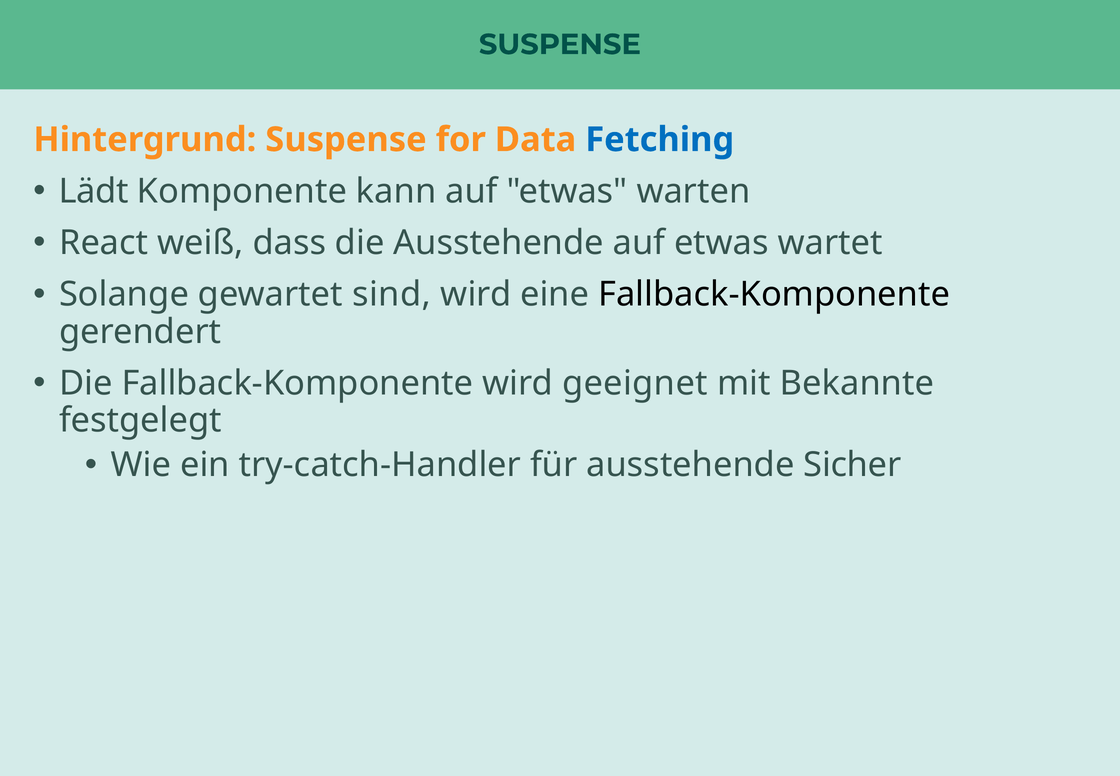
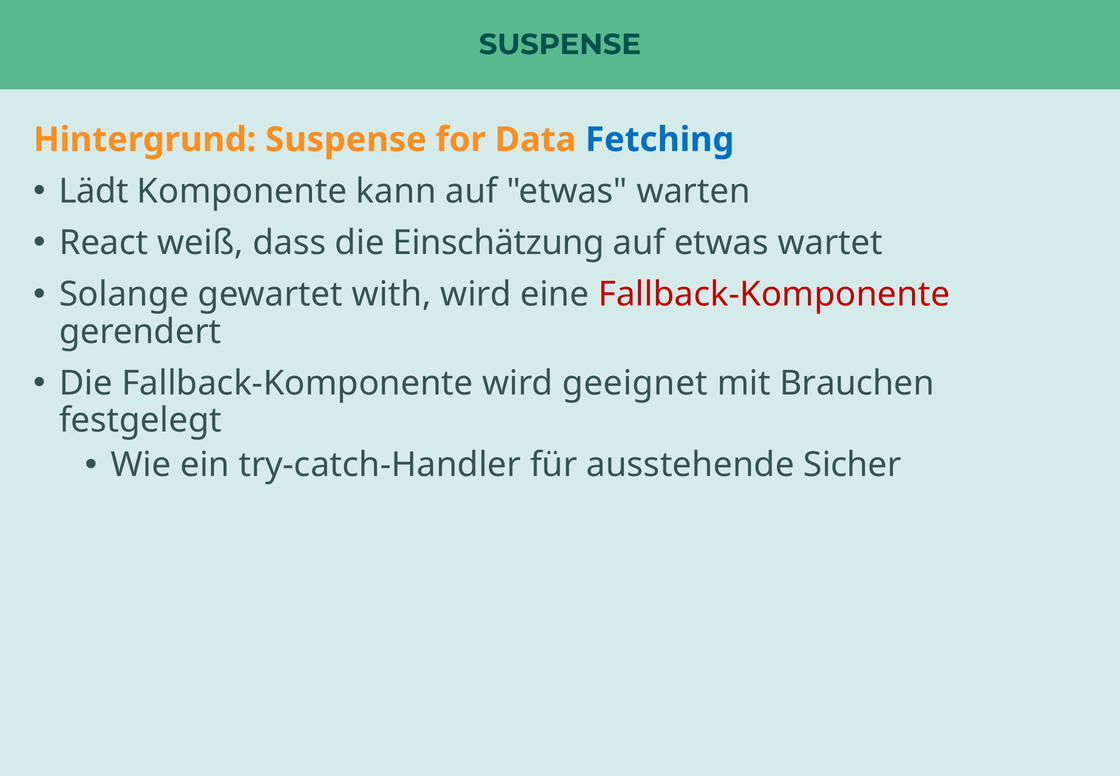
die Ausstehende: Ausstehende -> Einschätzung
sind: sind -> with
Fallback-Komponente at (774, 294) colour: black -> red
Bekannte: Bekannte -> Brauchen
